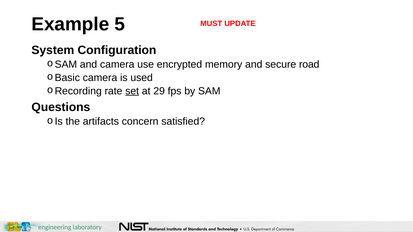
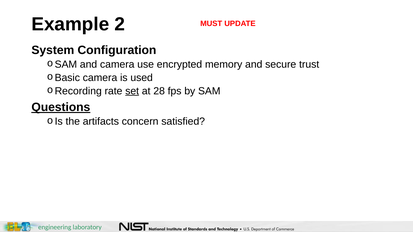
5: 5 -> 2
road: road -> trust
29: 29 -> 28
Questions underline: none -> present
